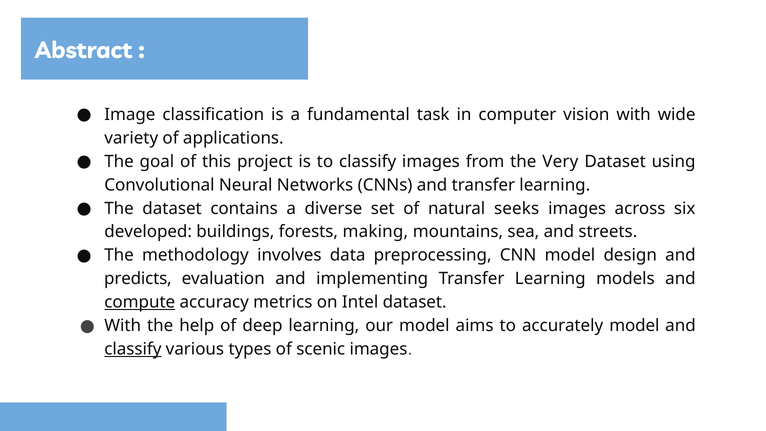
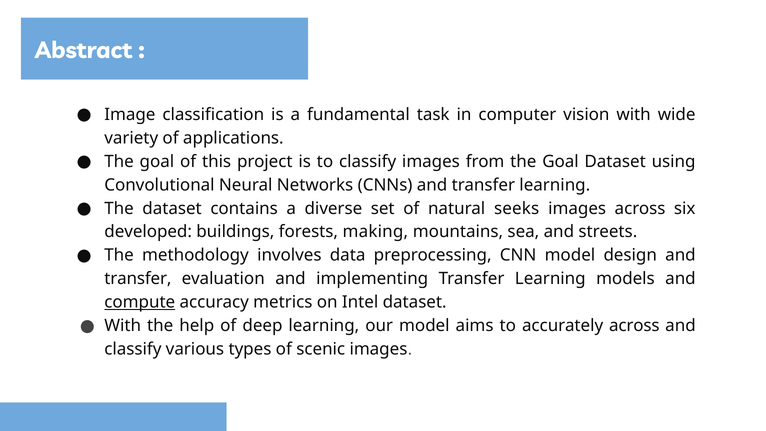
from the Very: Very -> Goal
predicts at (138, 279): predicts -> transfer
accurately model: model -> across
classify at (133, 349) underline: present -> none
